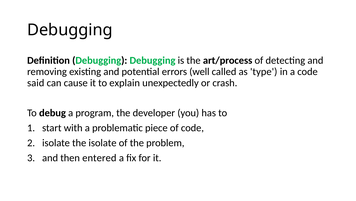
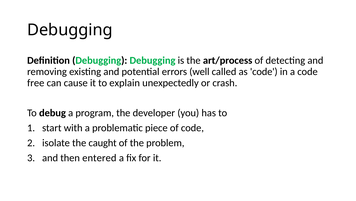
as type: type -> code
said: said -> free
the isolate: isolate -> caught
